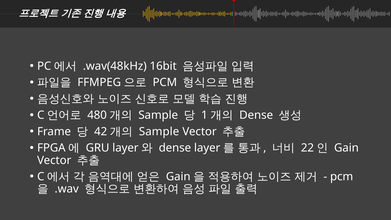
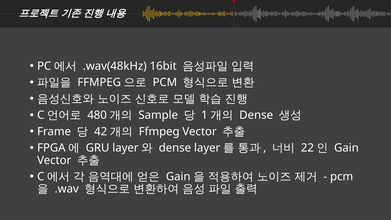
Sample at (159, 132): Sample -> Ffmpeg
